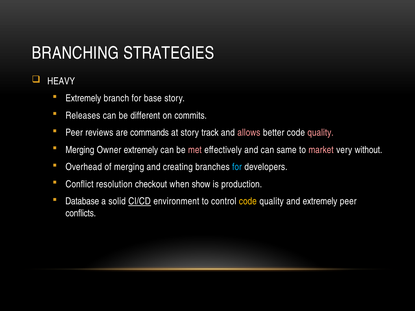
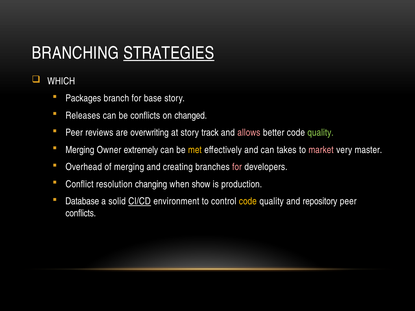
STRATEGIES underline: none -> present
HEAVY: HEAVY -> WHICH
Extremely at (83, 98): Extremely -> Packages
be different: different -> conflicts
commits: commits -> changed
commands: commands -> overwriting
quality at (321, 133) colour: pink -> light green
met colour: pink -> yellow
same: same -> takes
without: without -> master
for at (237, 167) colour: light blue -> pink
checkout: checkout -> changing
and extremely: extremely -> repository
